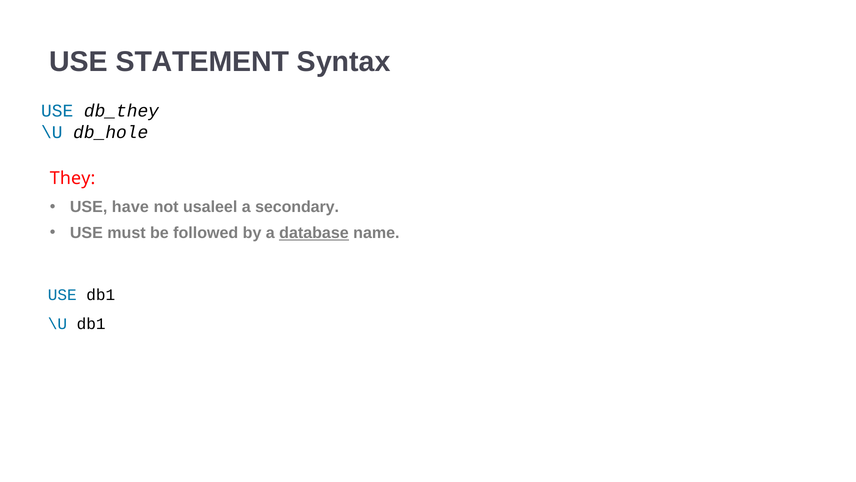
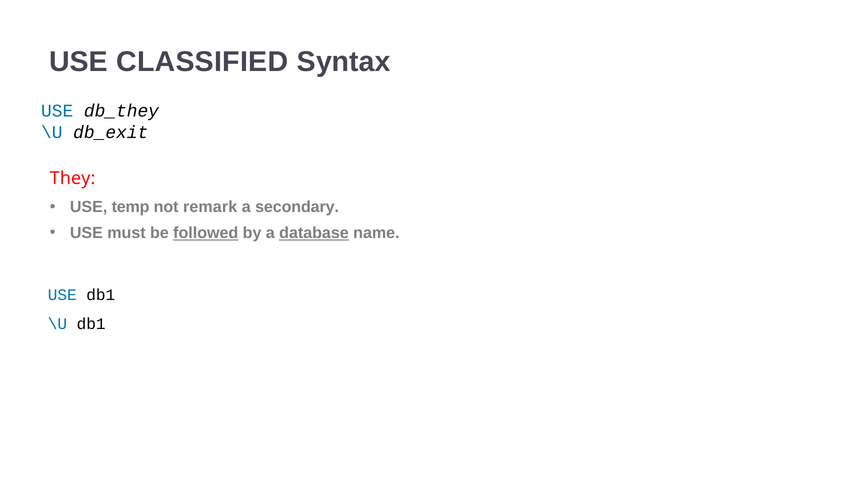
STATEMENT: STATEMENT -> CLASSIFIED
db_hole: db_hole -> db_exit
have: have -> temp
usaleel: usaleel -> remark
followed underline: none -> present
